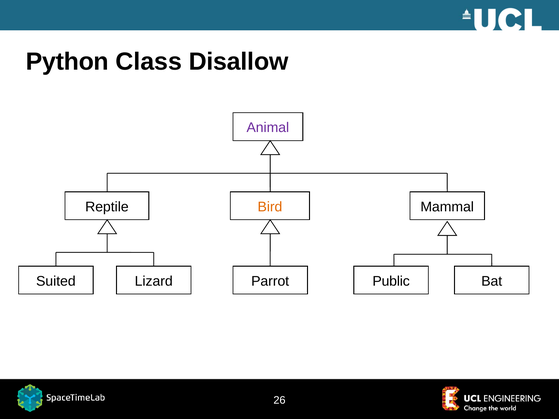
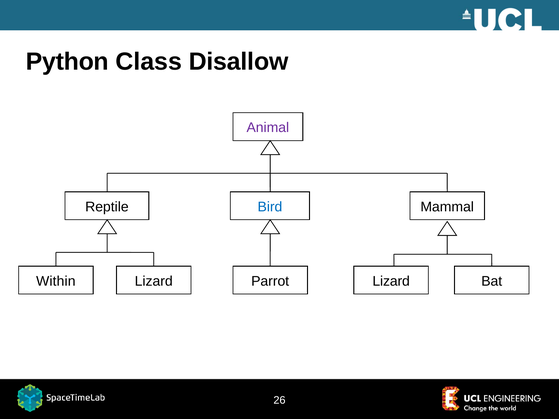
Bird colour: orange -> blue
Suited: Suited -> Within
Public at (391, 281): Public -> Lizard
